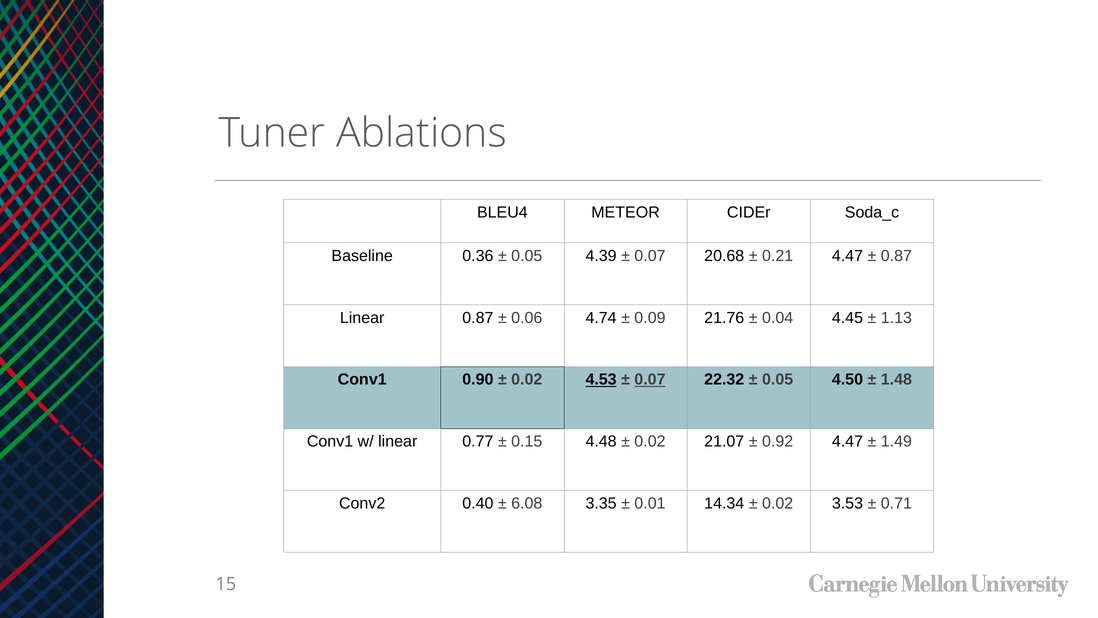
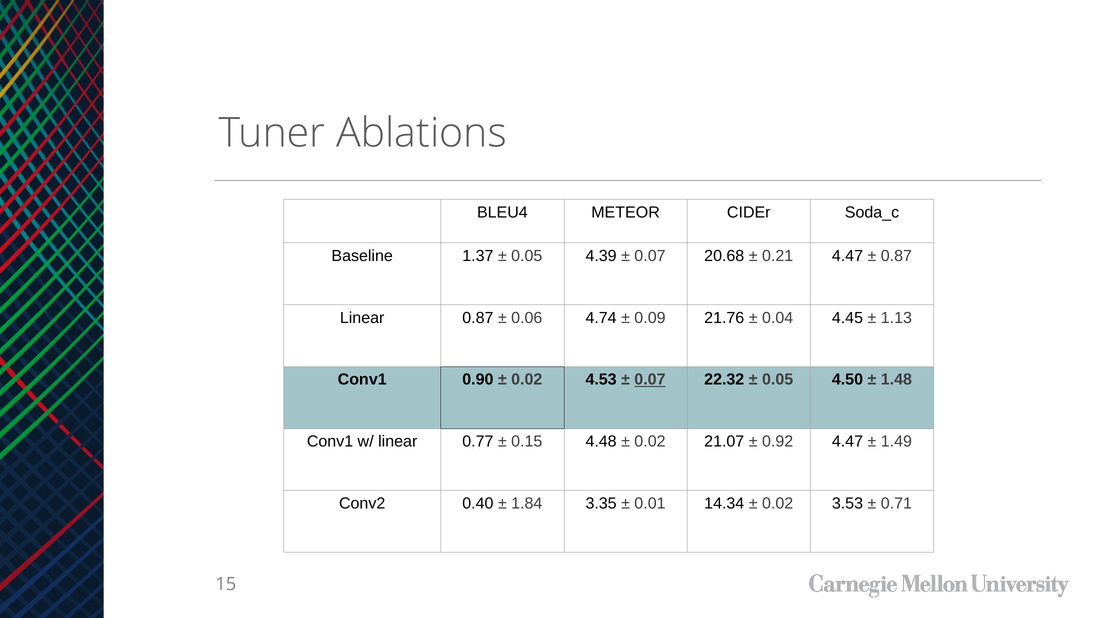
0.36: 0.36 -> 1.37
4.53 underline: present -> none
6.08: 6.08 -> 1.84
